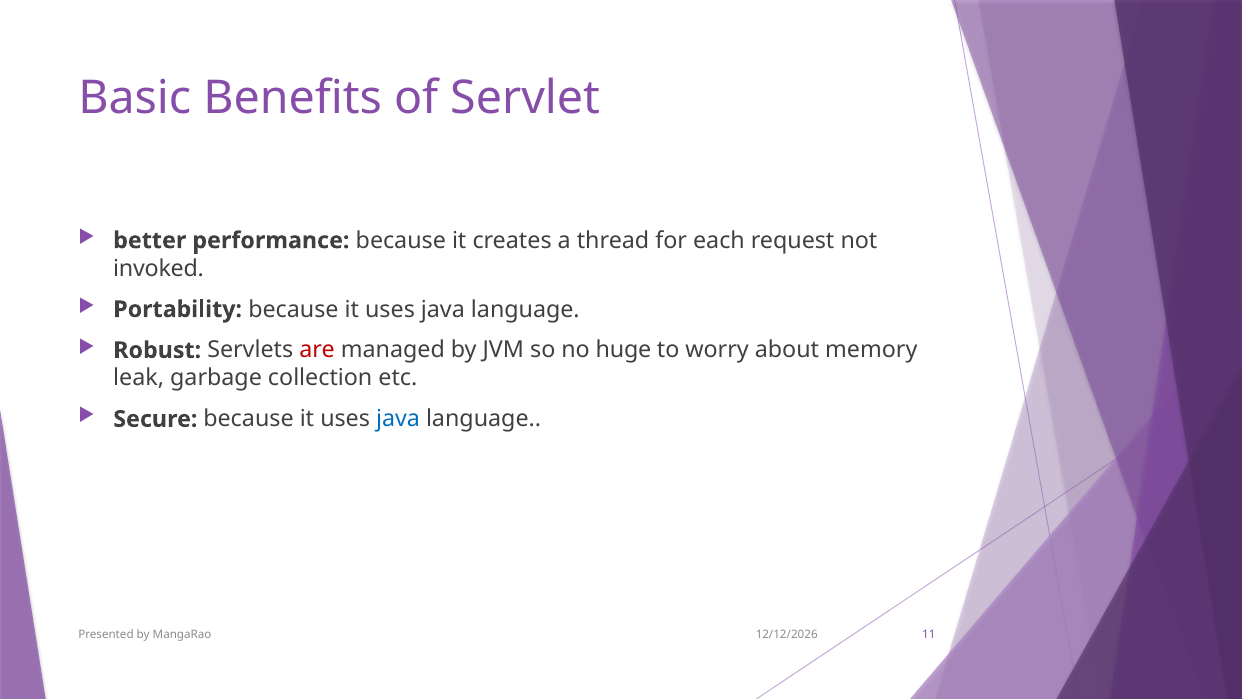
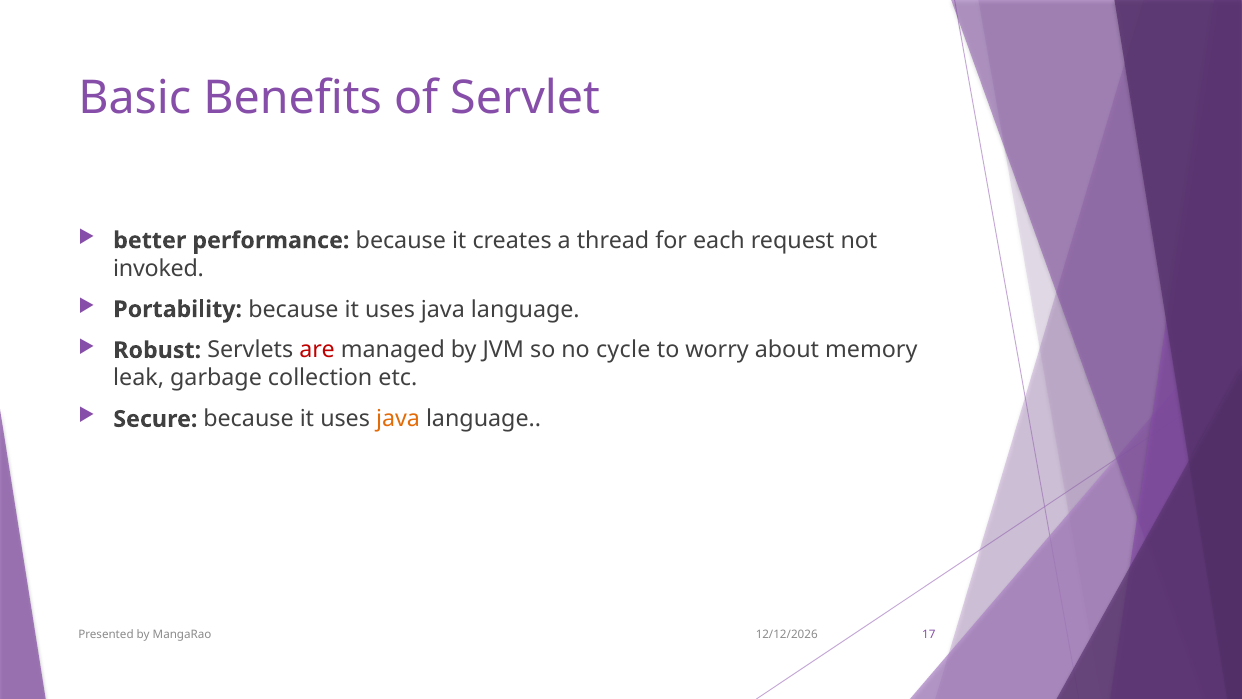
huge: huge -> cycle
java at (398, 419) colour: blue -> orange
11: 11 -> 17
